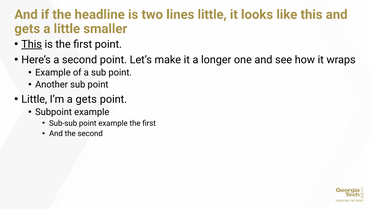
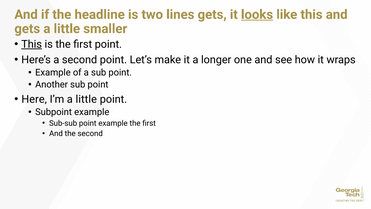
lines little: little -> gets
looks underline: none -> present
Little at (34, 99): Little -> Here
I’m a gets: gets -> little
